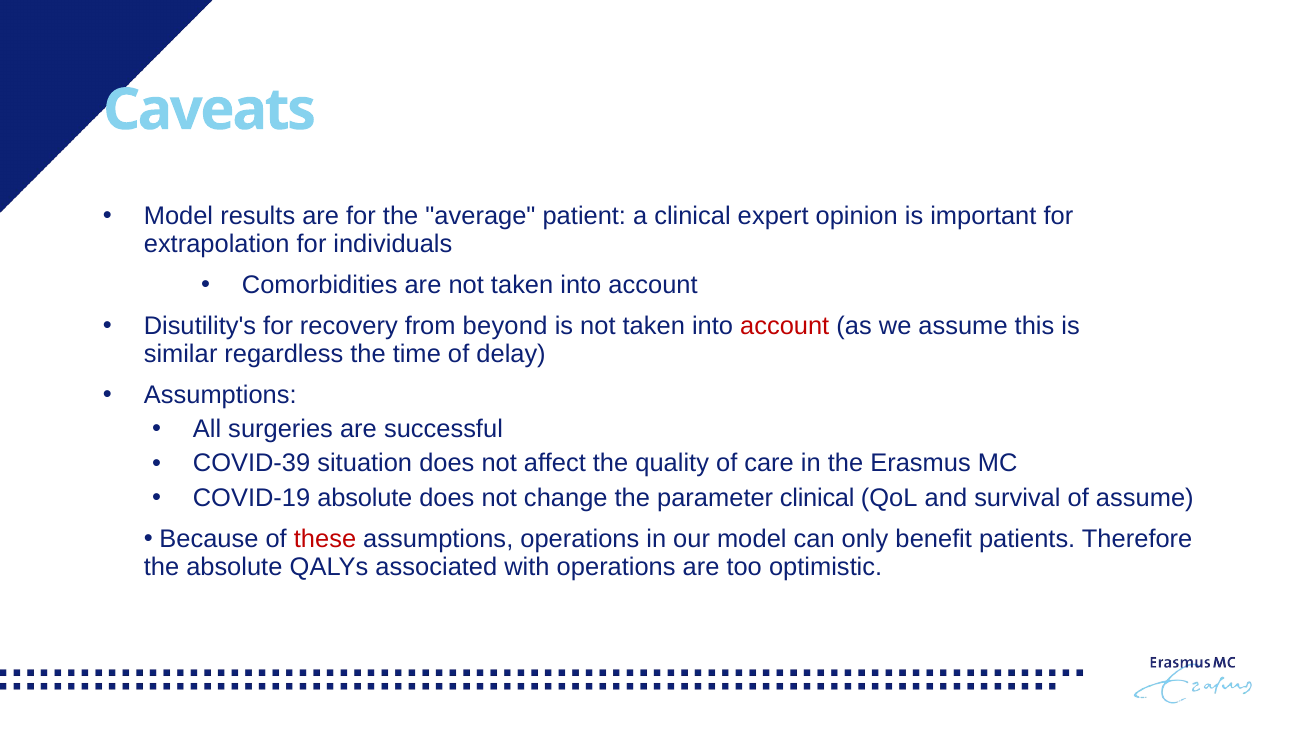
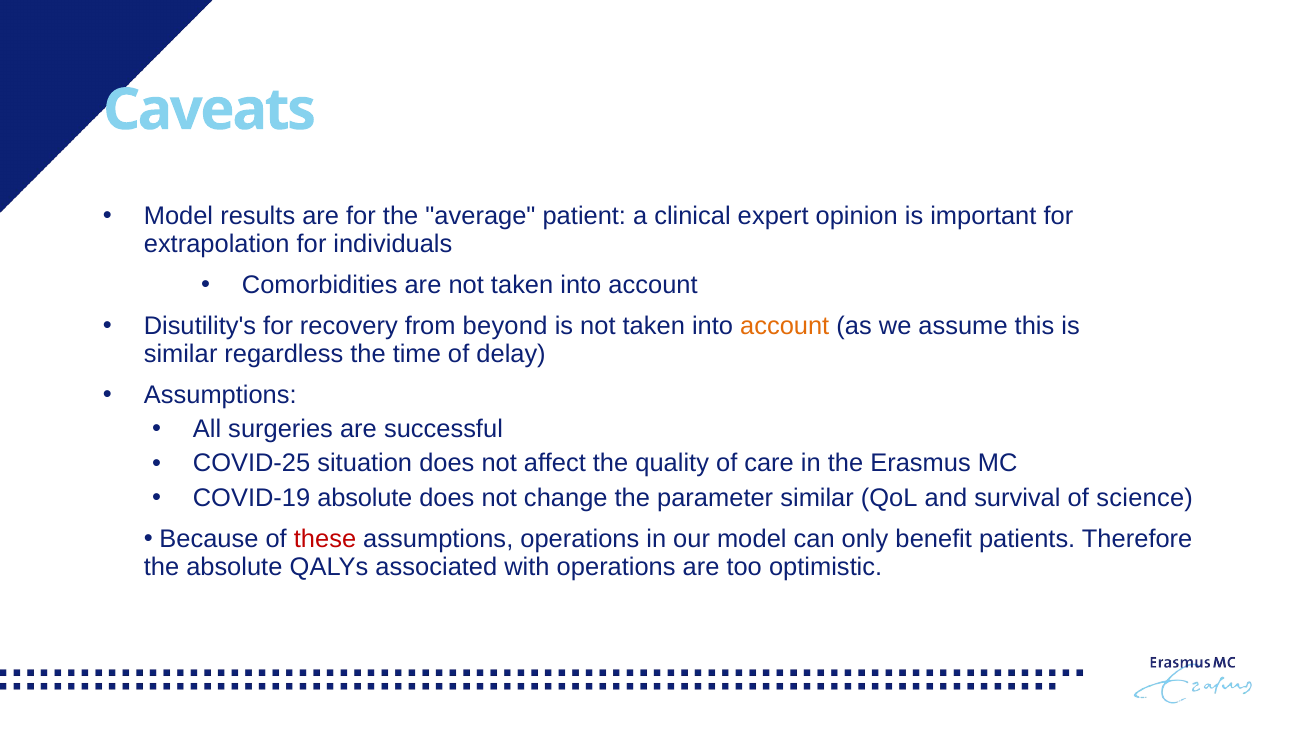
account at (785, 326) colour: red -> orange
COVID-39: COVID-39 -> COVID-25
parameter clinical: clinical -> similar
of assume: assume -> science
